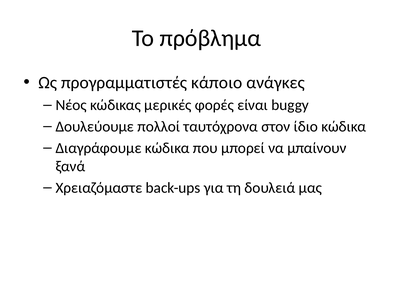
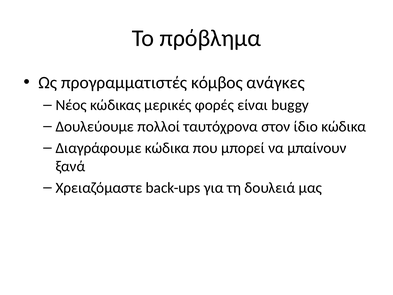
κάποιο: κάποιο -> κόμβος
